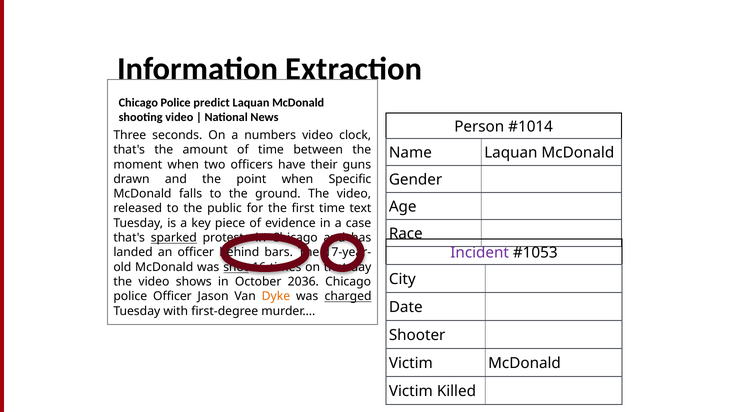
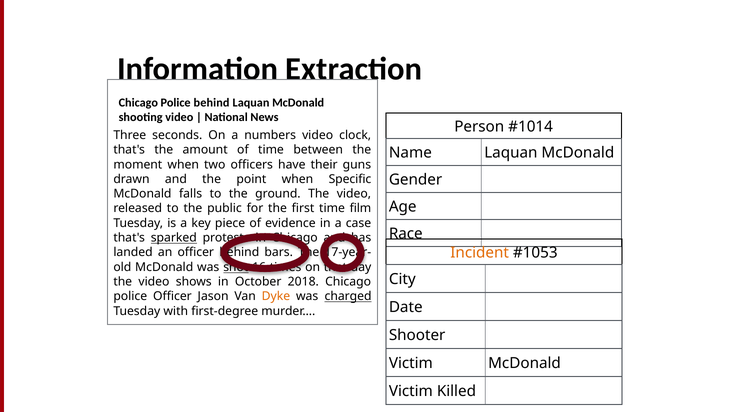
Police predict: predict -> behind
text: text -> film
Incident colour: purple -> orange
2036: 2036 -> 2018
